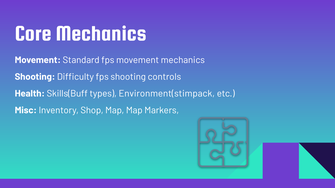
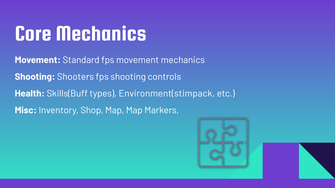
Difficulty: Difficulty -> Shooters
